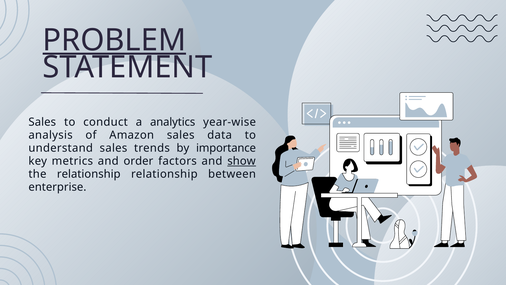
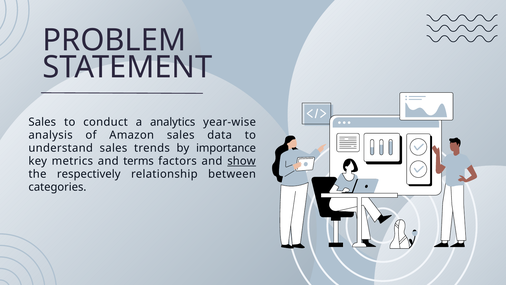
PROBLEM underline: present -> none
order: order -> terms
the relationship: relationship -> respectively
enterprise: enterprise -> categories
